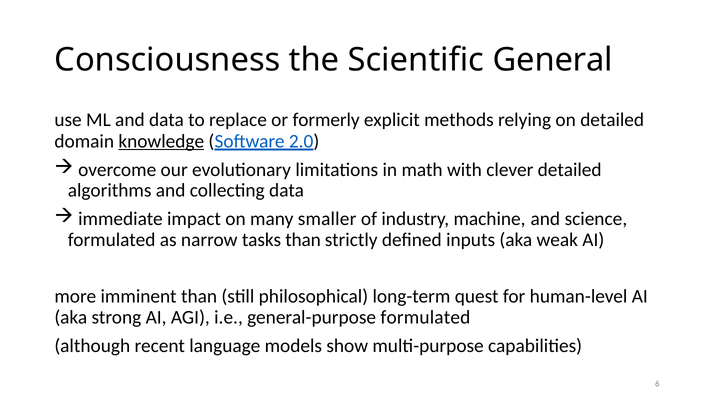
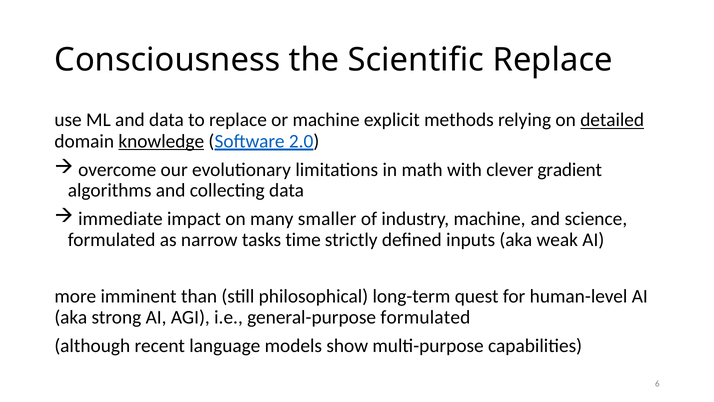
Scientific General: General -> Replace
or formerly: formerly -> machine
detailed at (612, 120) underline: none -> present
clever detailed: detailed -> gradient
tasks than: than -> time
